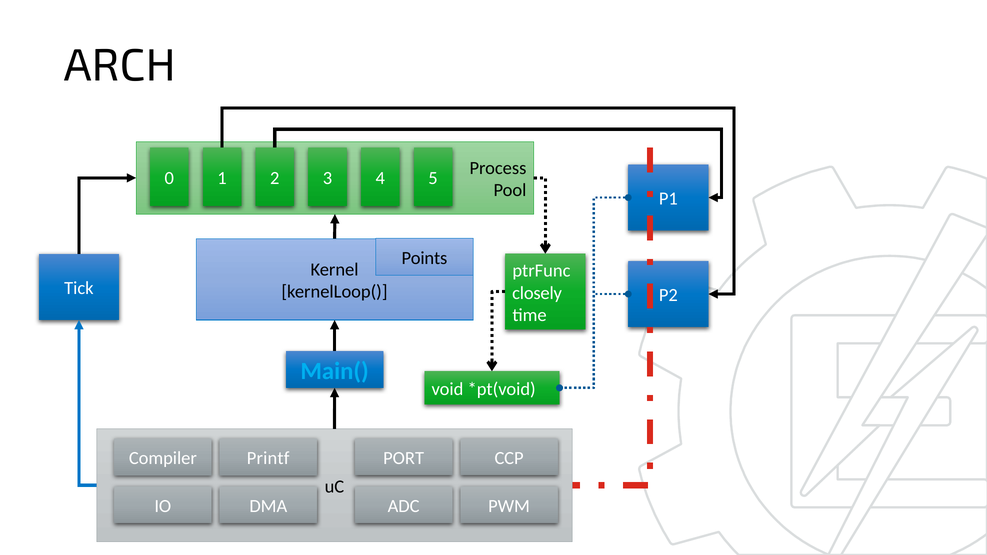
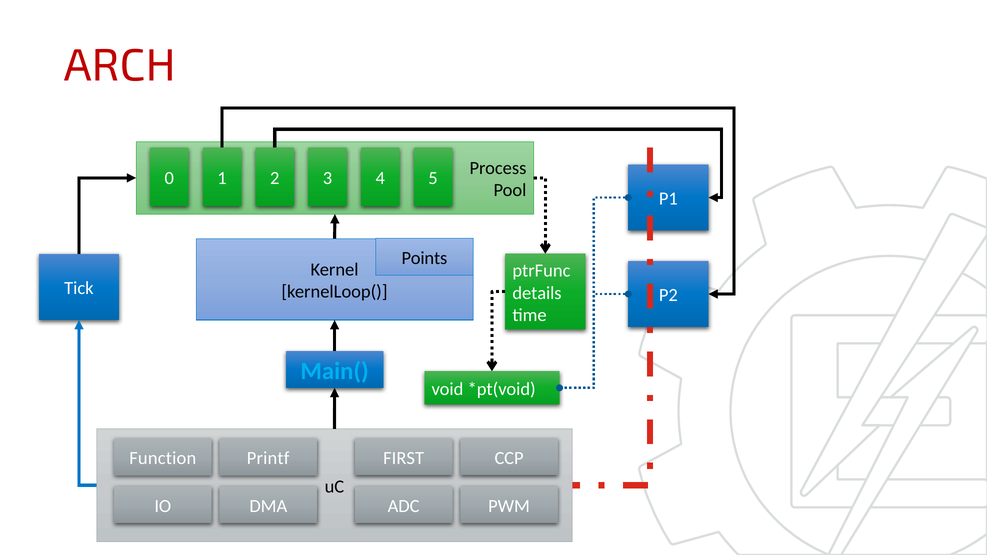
ARCH colour: black -> red
closely: closely -> details
Compiler: Compiler -> Function
PORT: PORT -> FIRST
